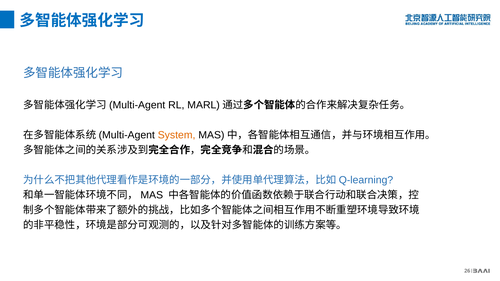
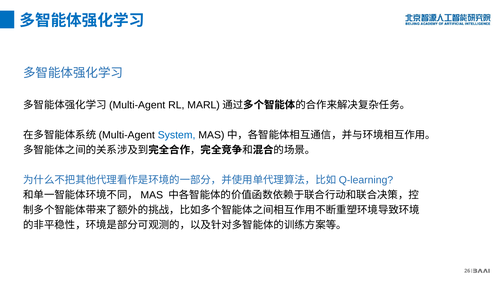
System colour: orange -> blue
